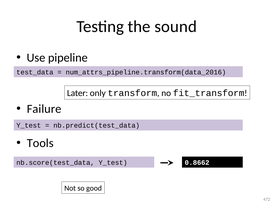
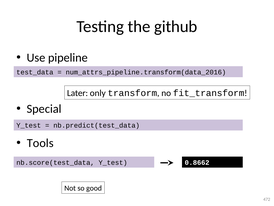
sound: sound -> github
Failure: Failure -> Special
